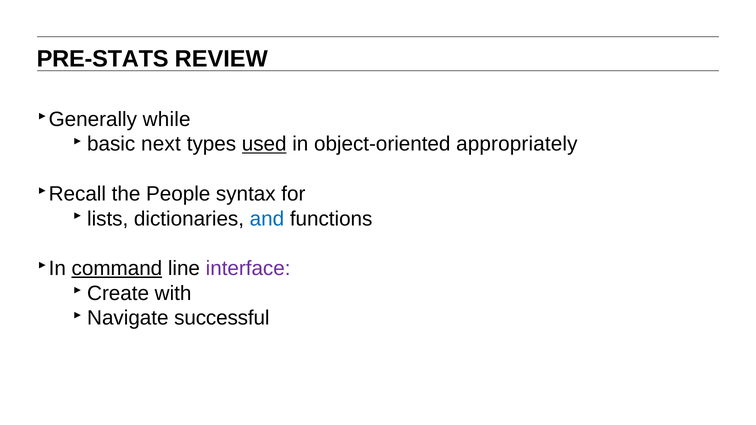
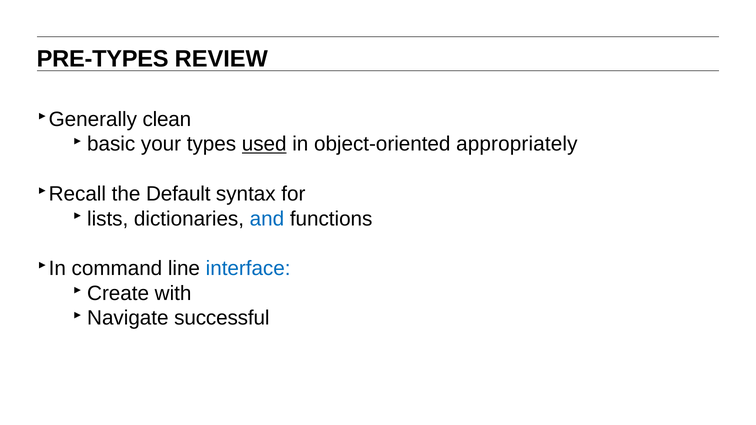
PRE-STATS: PRE-STATS -> PRE-TYPES
while: while -> clean
next: next -> your
People: People -> Default
command underline: present -> none
interface colour: purple -> blue
